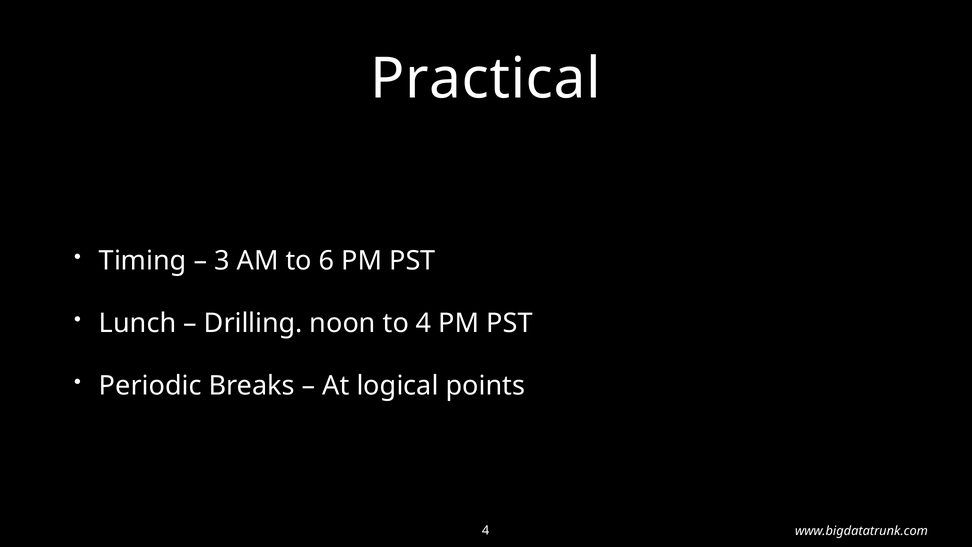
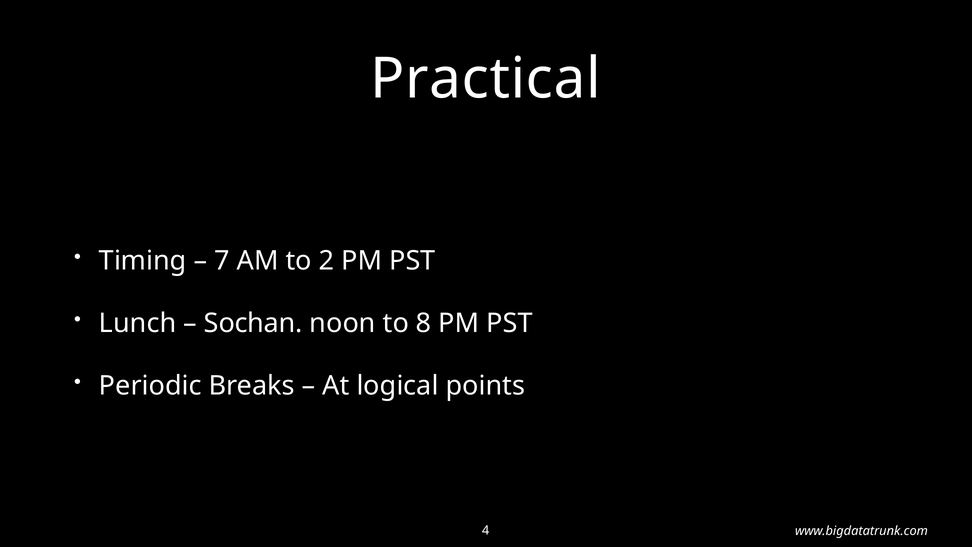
3: 3 -> 7
6: 6 -> 2
Drilling: Drilling -> Sochan
to 4: 4 -> 8
